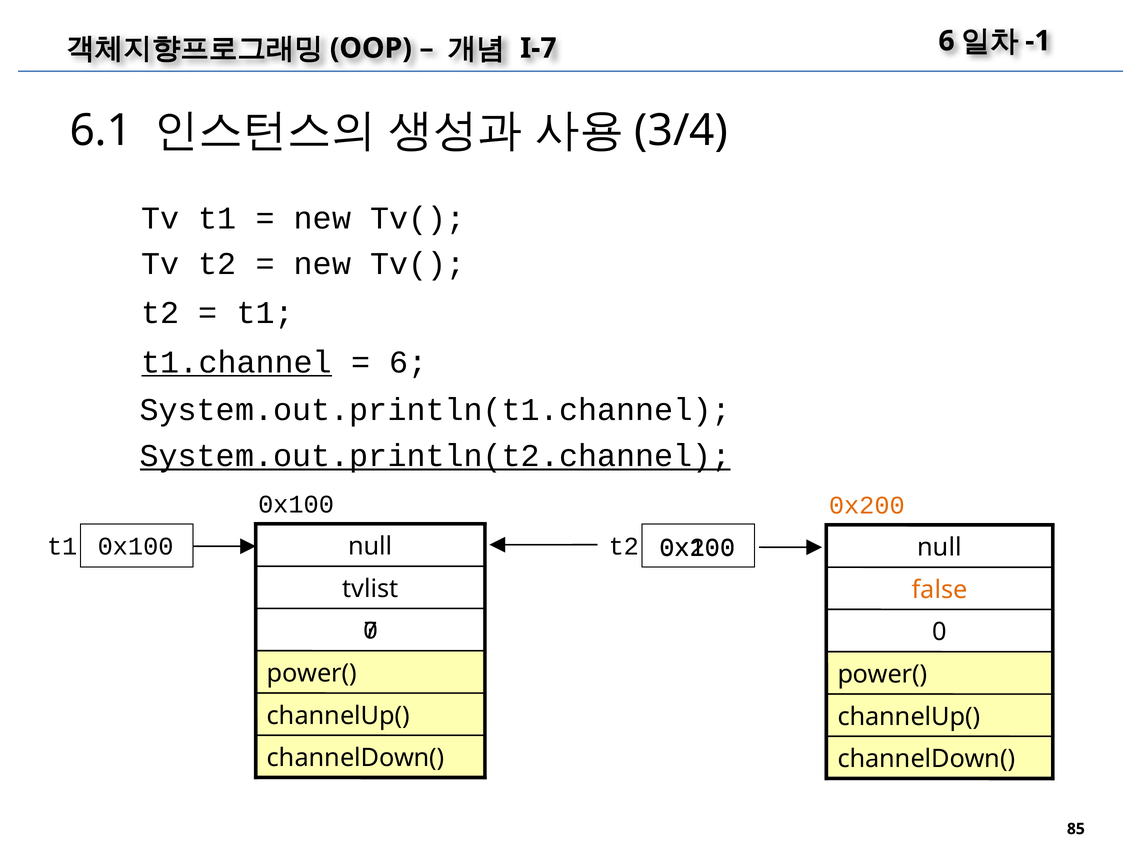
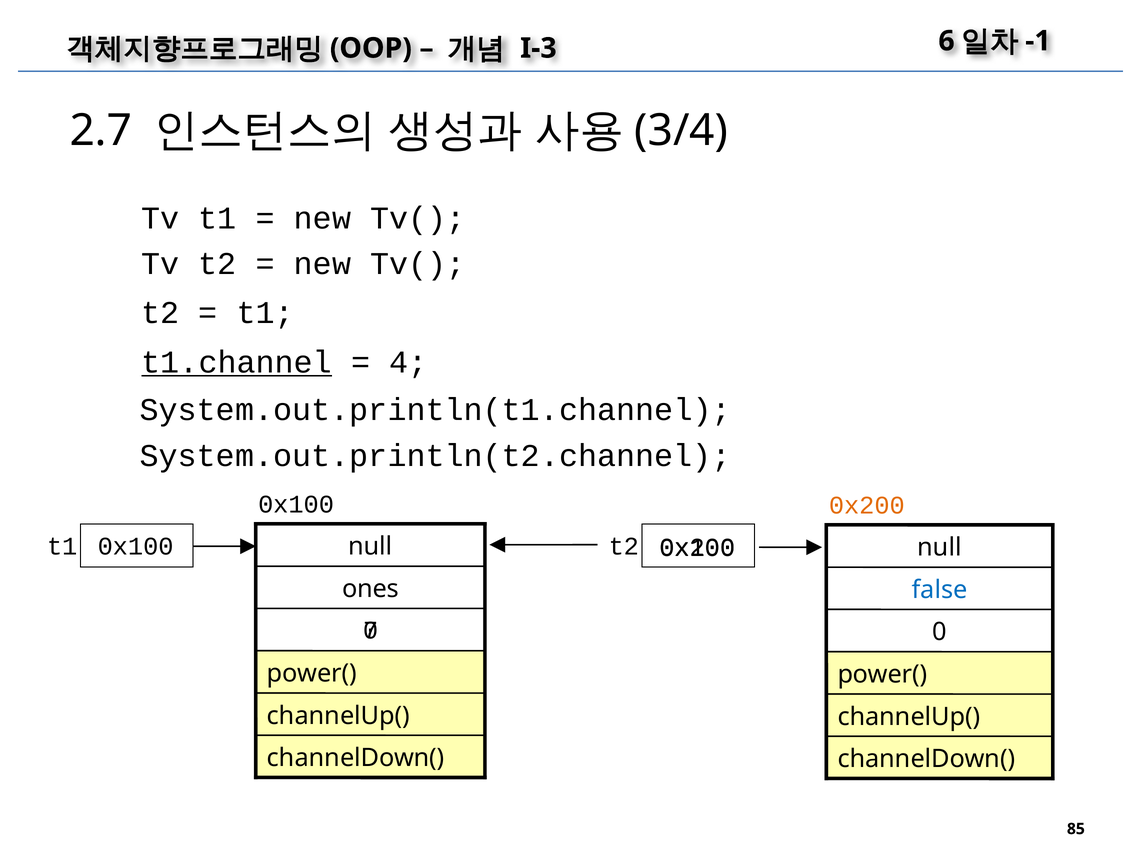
I-7: I-7 -> I-3
6.1: 6.1 -> 2.7
6 at (408, 362): 6 -> 4
System.out.println(t2.channel underline: present -> none
tvlist: tvlist -> ones
false colour: orange -> blue
